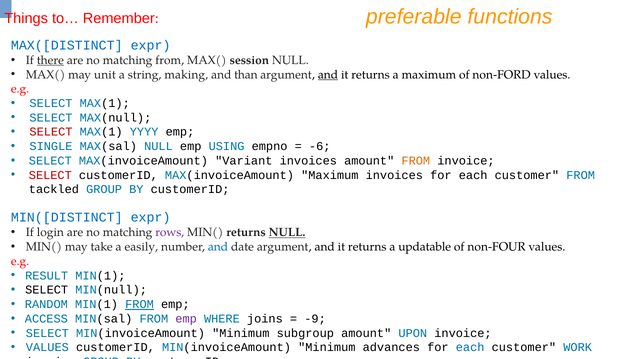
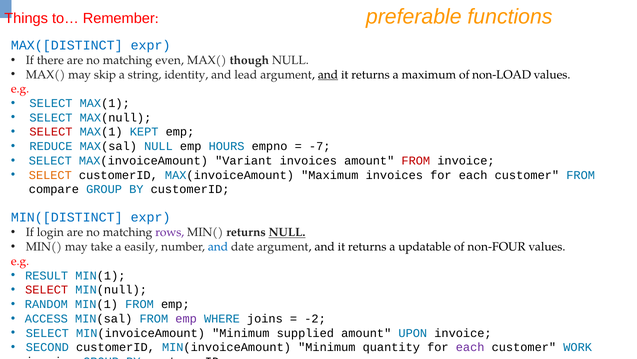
there underline: present -> none
matching from: from -> even
session: session -> though
unit: unit -> skip
making: making -> identity
than: than -> lead
non-FORD: non-FORD -> non-LOAD
YYYY: YYYY -> KEPT
SINGLE: SINGLE -> REDUCE
USING: USING -> HOURS
-6: -6 -> -7
FROM at (416, 160) colour: orange -> red
SELECT at (50, 175) colour: red -> orange
tackled: tackled -> compare
SELECT at (47, 289) colour: black -> red
FROM at (140, 304) underline: present -> none
-9: -9 -> -2
subgroup: subgroup -> supplied
VALUES at (47, 347): VALUES -> SECOND
advances: advances -> quantity
each at (470, 347) colour: blue -> purple
